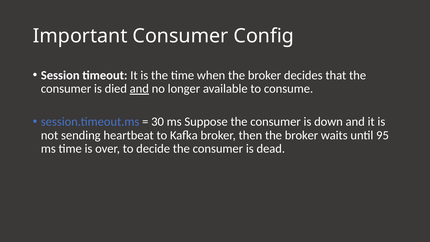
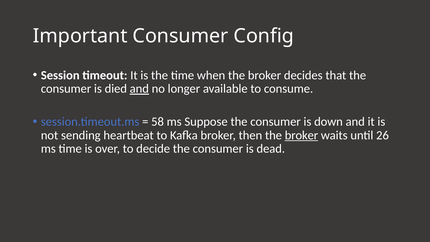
30: 30 -> 58
broker at (301, 135) underline: none -> present
95: 95 -> 26
